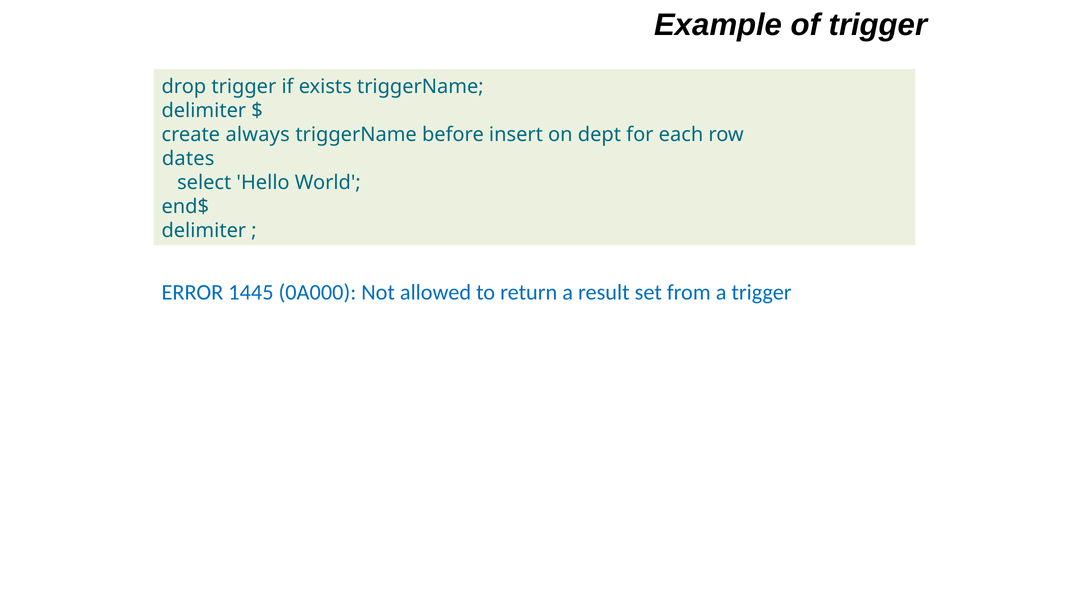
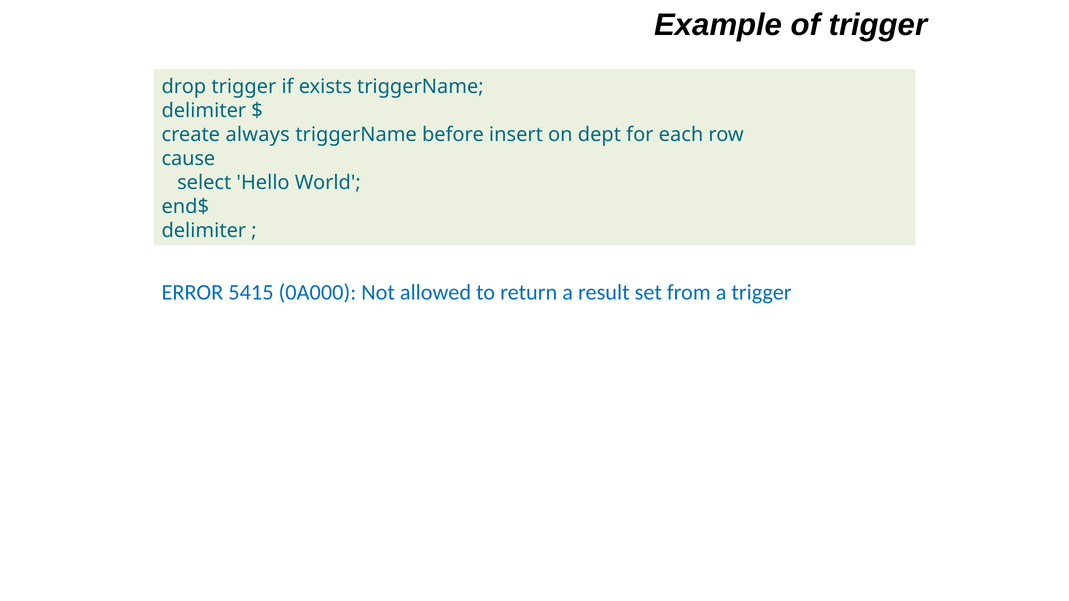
dates: dates -> cause
1445: 1445 -> 5415
